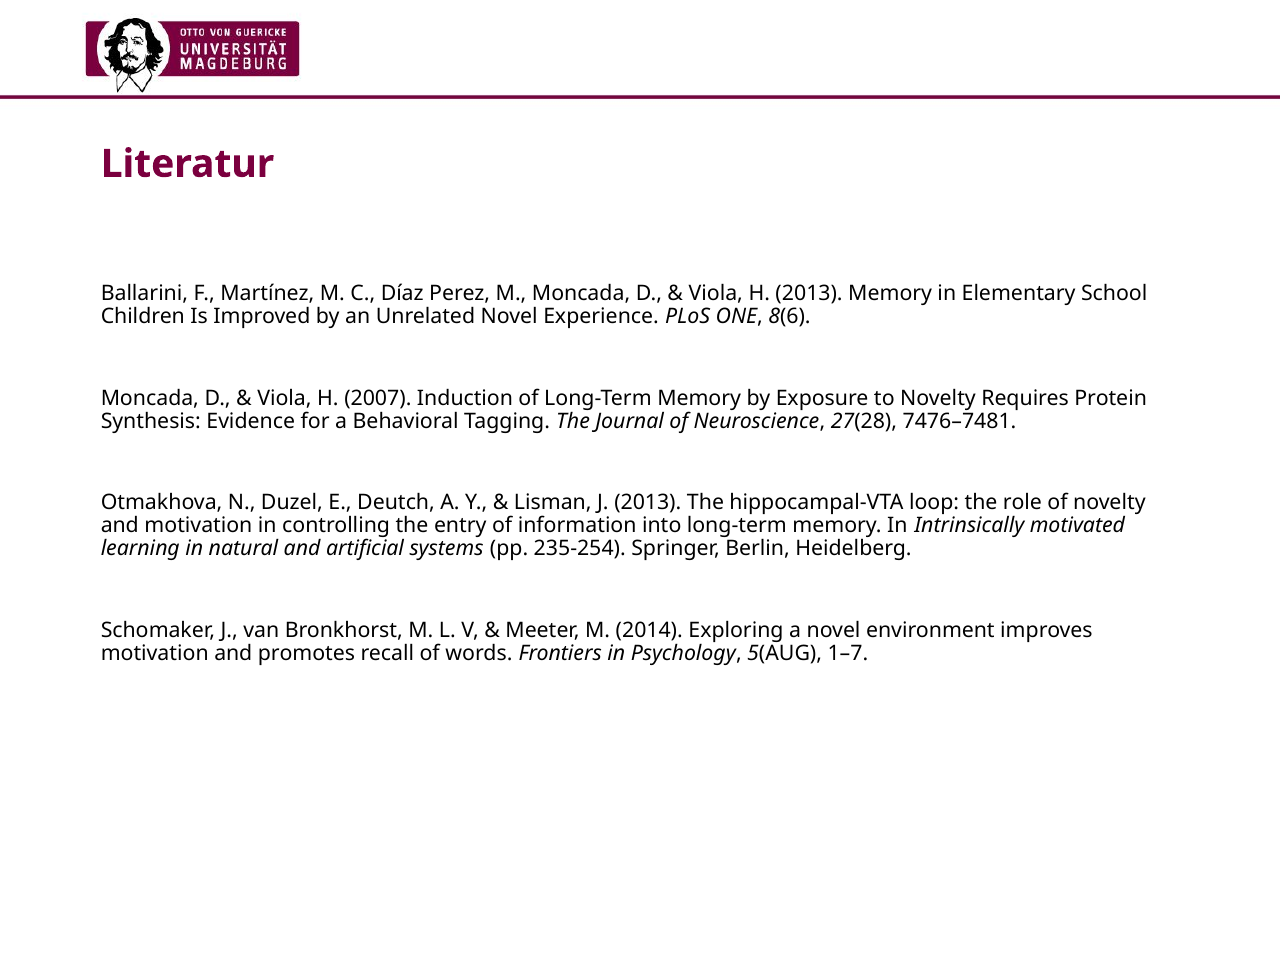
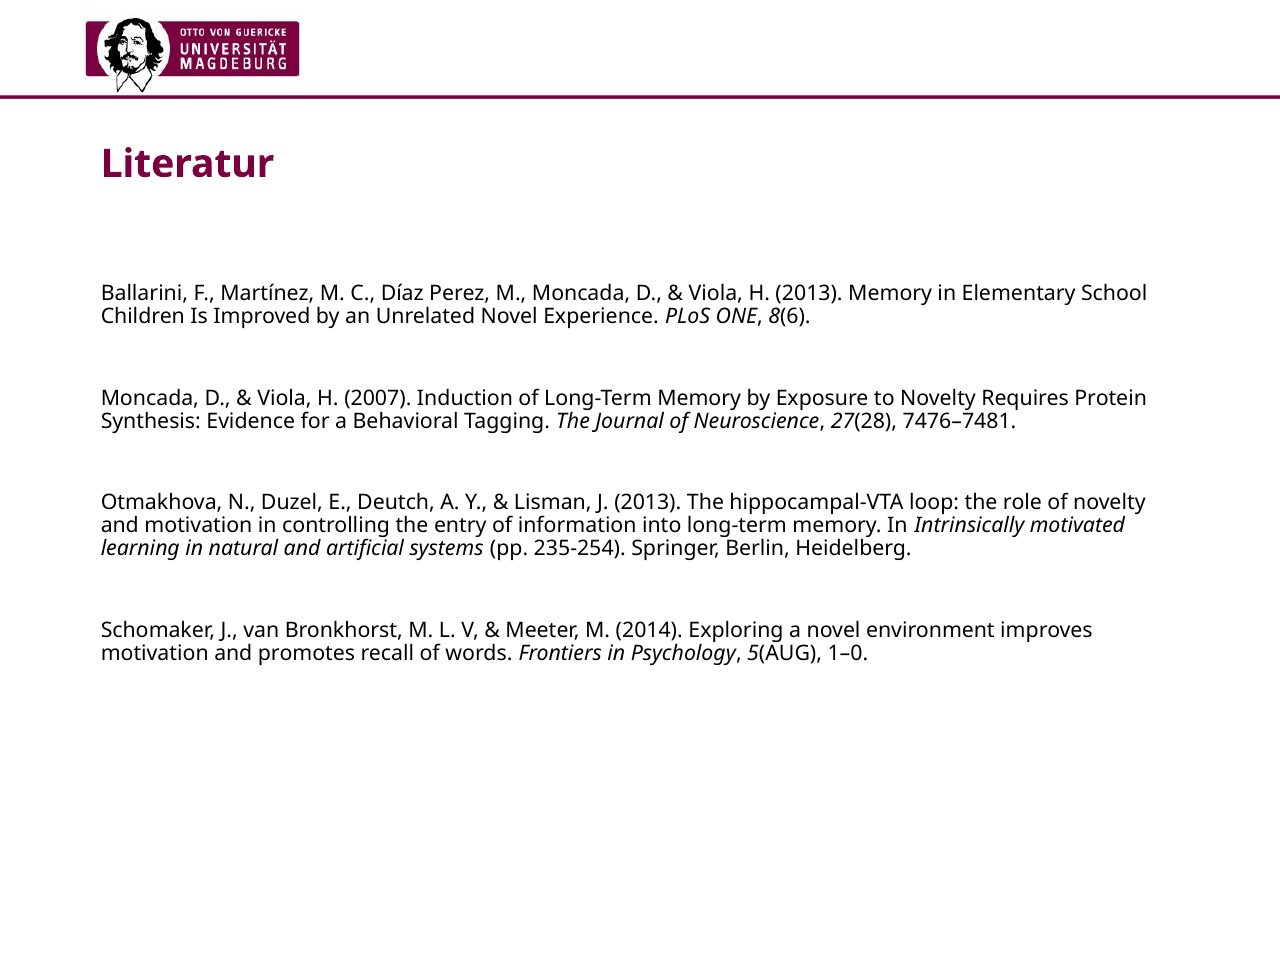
1–7: 1–7 -> 1–0
